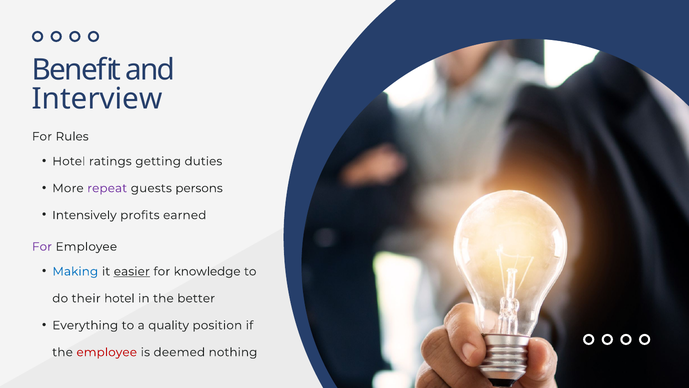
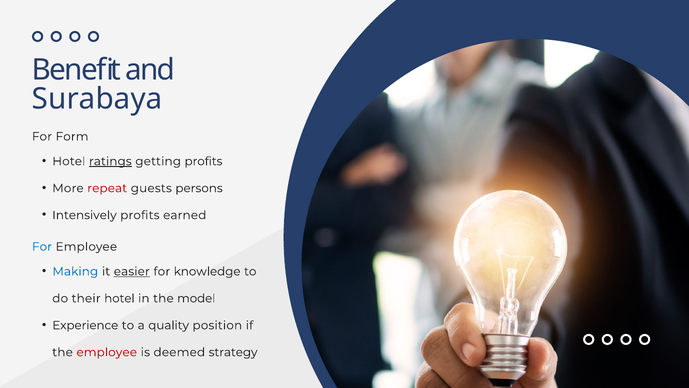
Interview: Interview -> Surabaya
Rules: Rules -> Form
ratings underline: none -> present
getting duties: duties -> profits
repeat colour: purple -> red
For at (42, 246) colour: purple -> blue
better: better -> model
Everything: Everything -> Experience
nothing: nothing -> strategy
